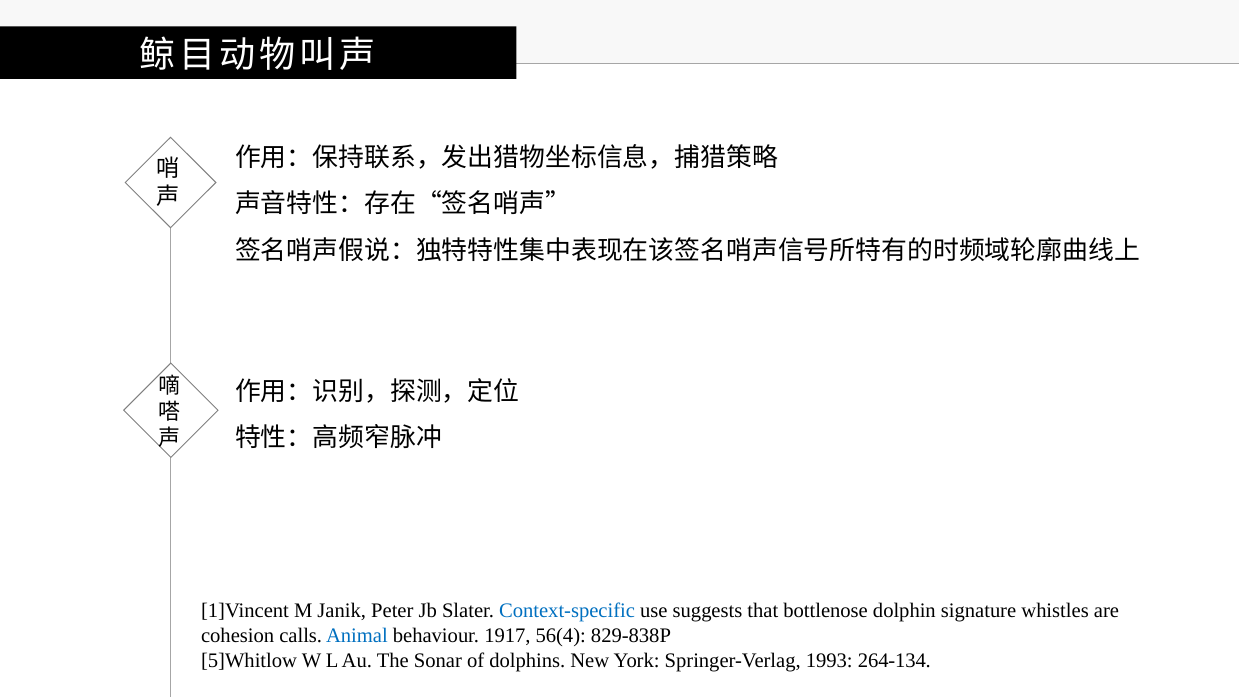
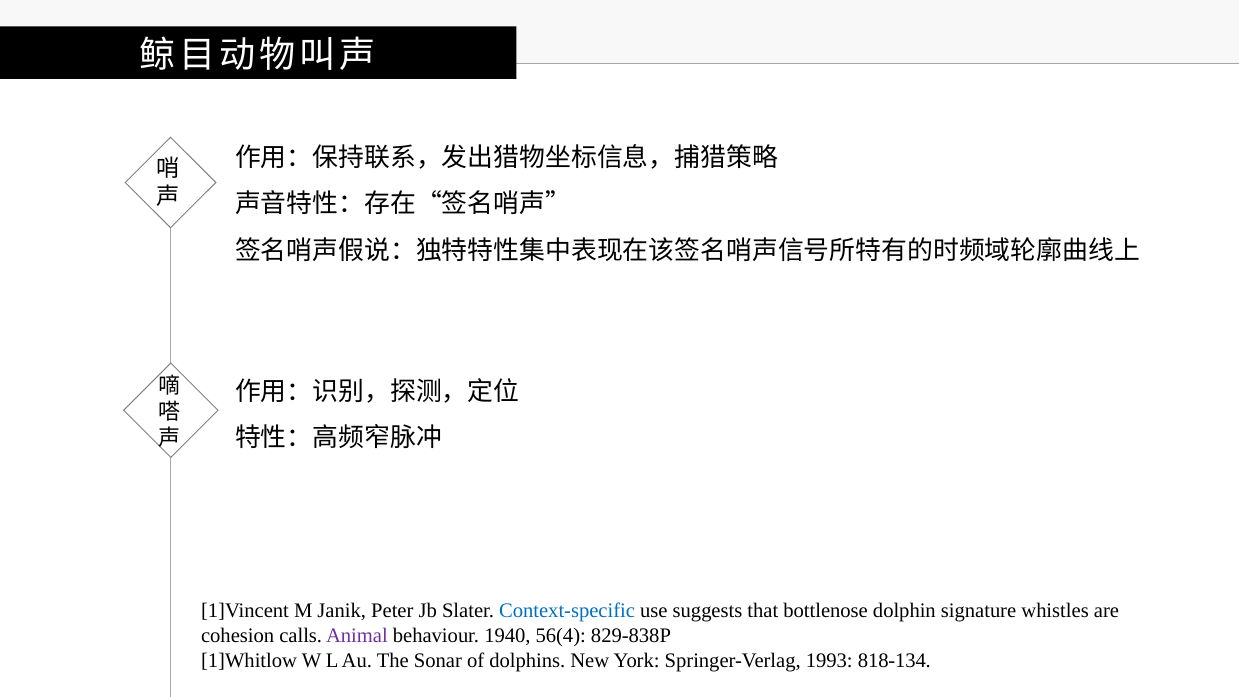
Animal colour: blue -> purple
1917: 1917 -> 1940
5]Whitlow: 5]Whitlow -> 1]Whitlow
264-134: 264-134 -> 818-134
